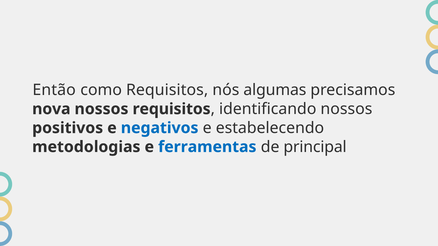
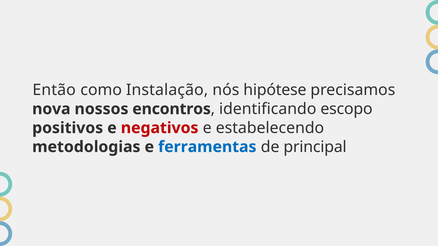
como Requisitos: Requisitos -> Instalação
algumas: algumas -> hipótese
nossos requisitos: requisitos -> encontros
identificando nossos: nossos -> escopo
negativos colour: blue -> red
